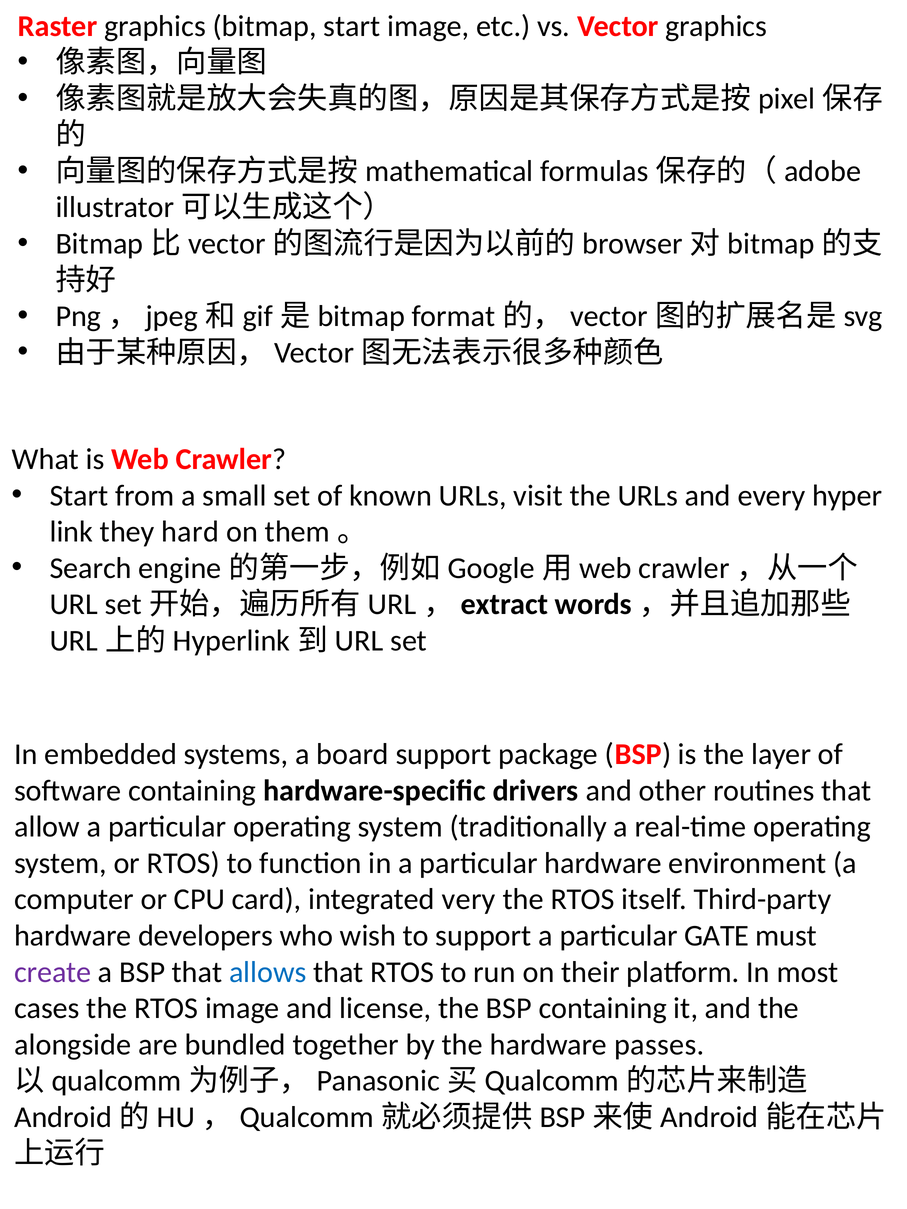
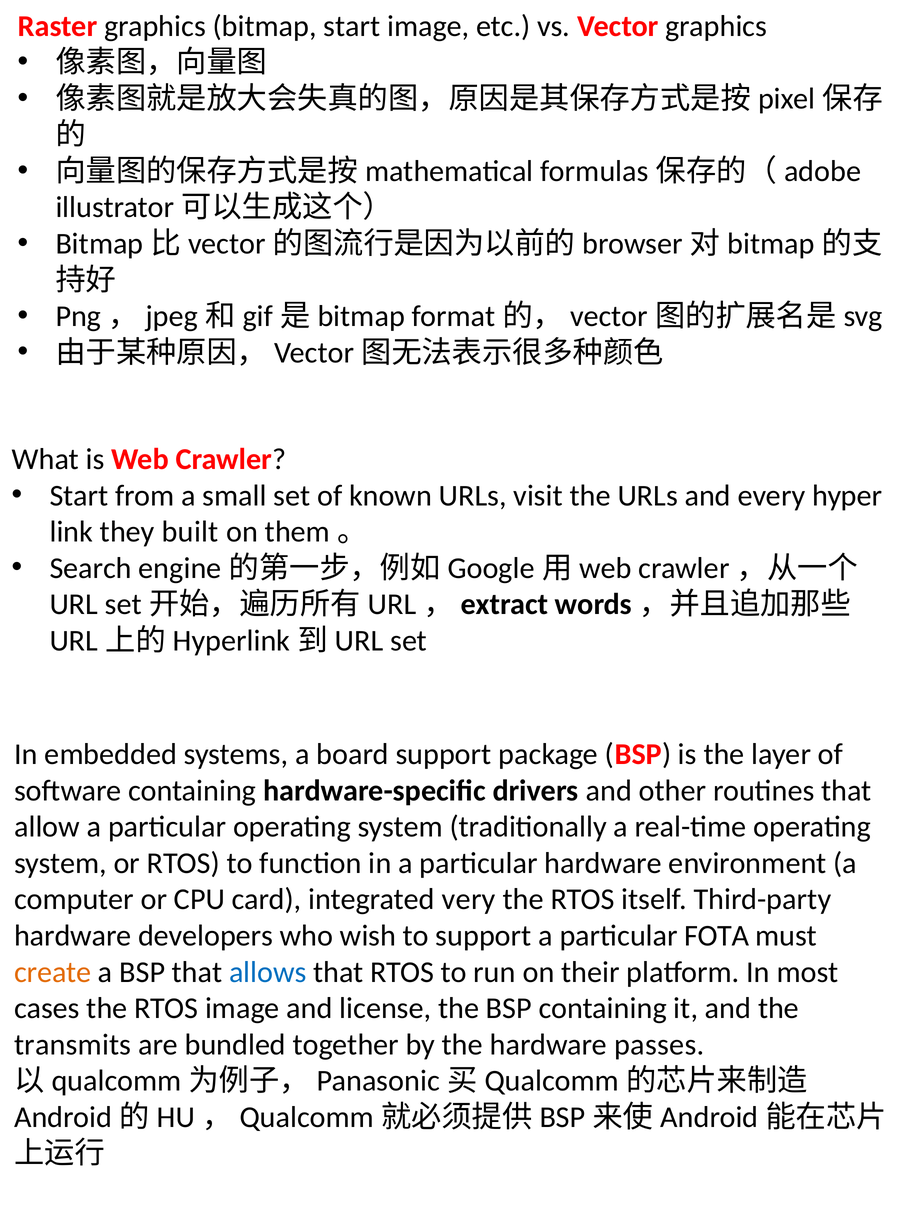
hard: hard -> built
GATE: GATE -> FOTA
create colour: purple -> orange
alongside: alongside -> transmits
